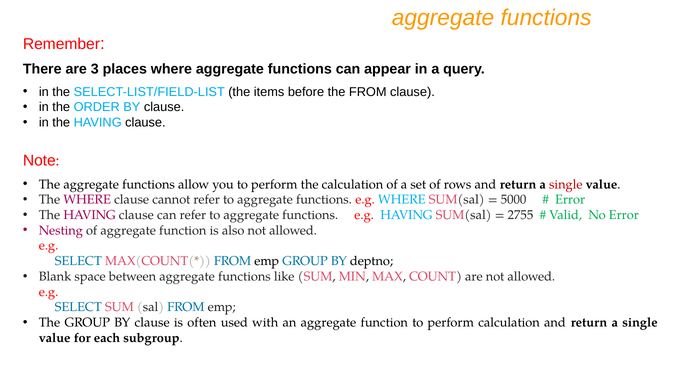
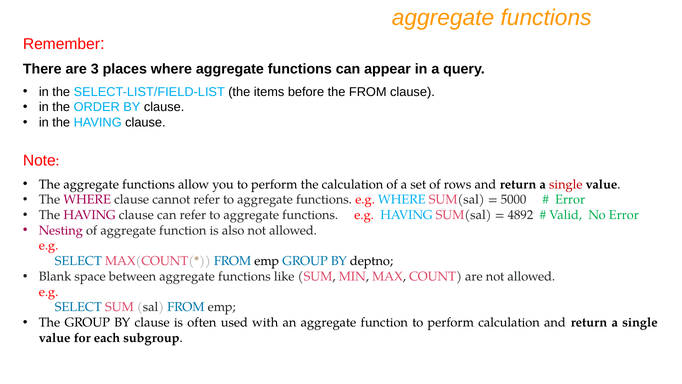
2755: 2755 -> 4892
